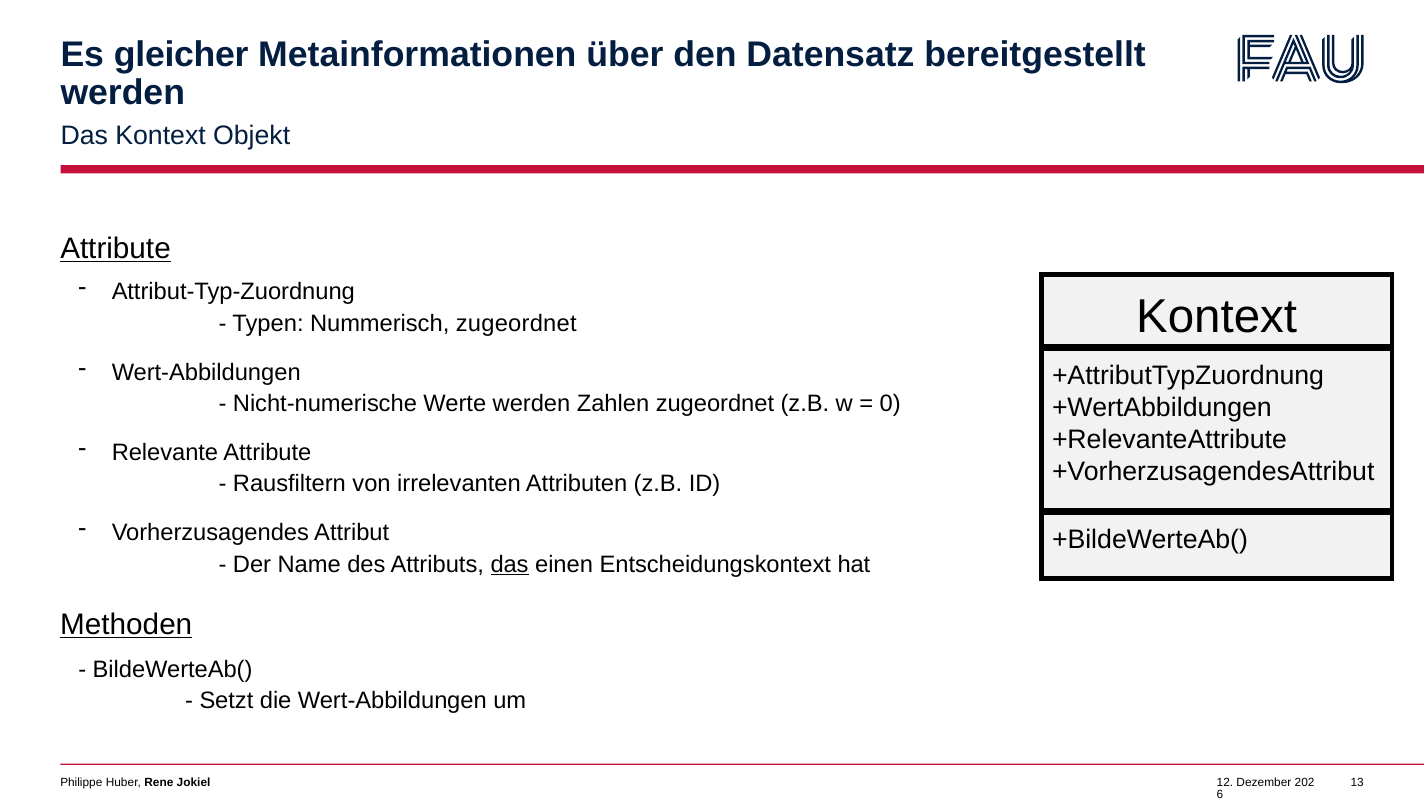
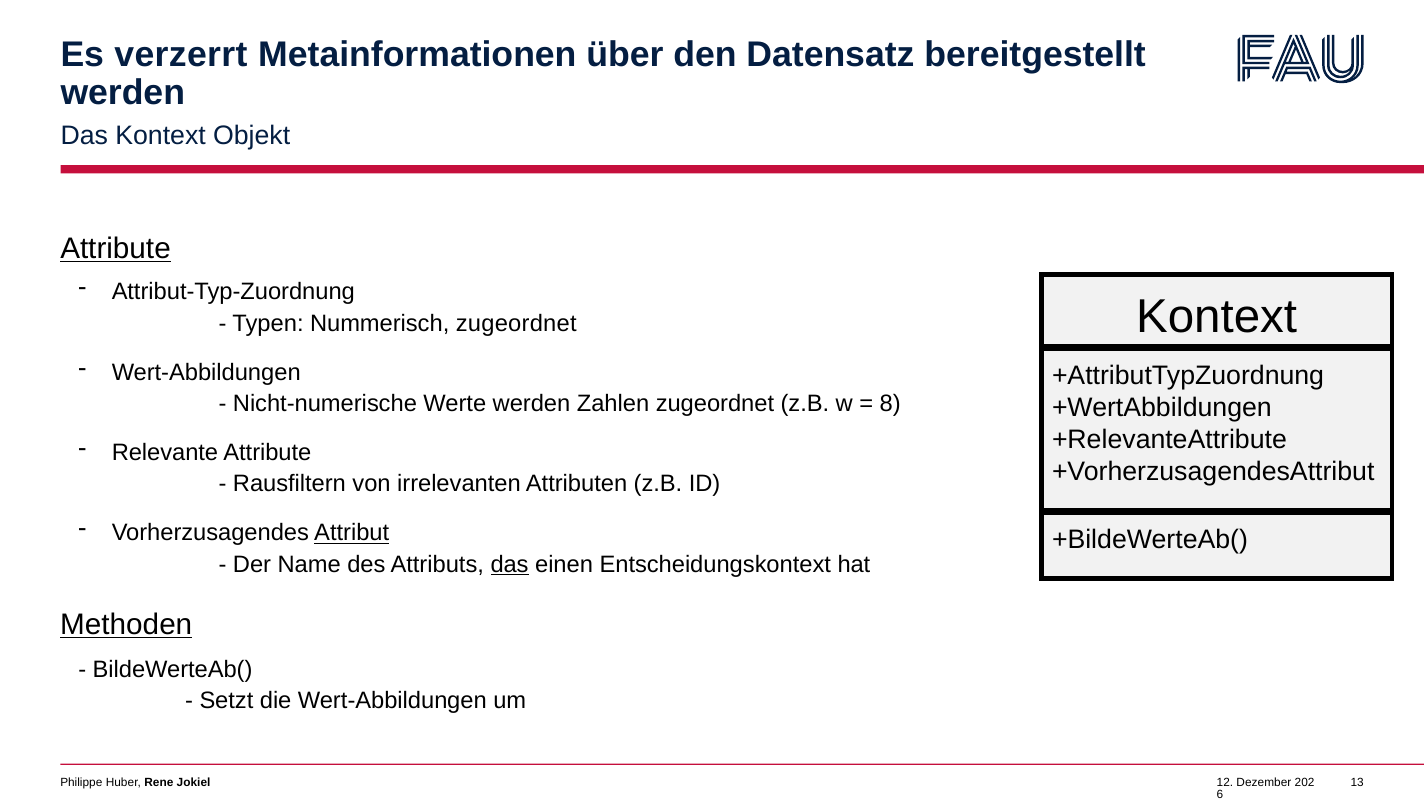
gleicher: gleicher -> verzerrt
0: 0 -> 8
Attribut underline: none -> present
